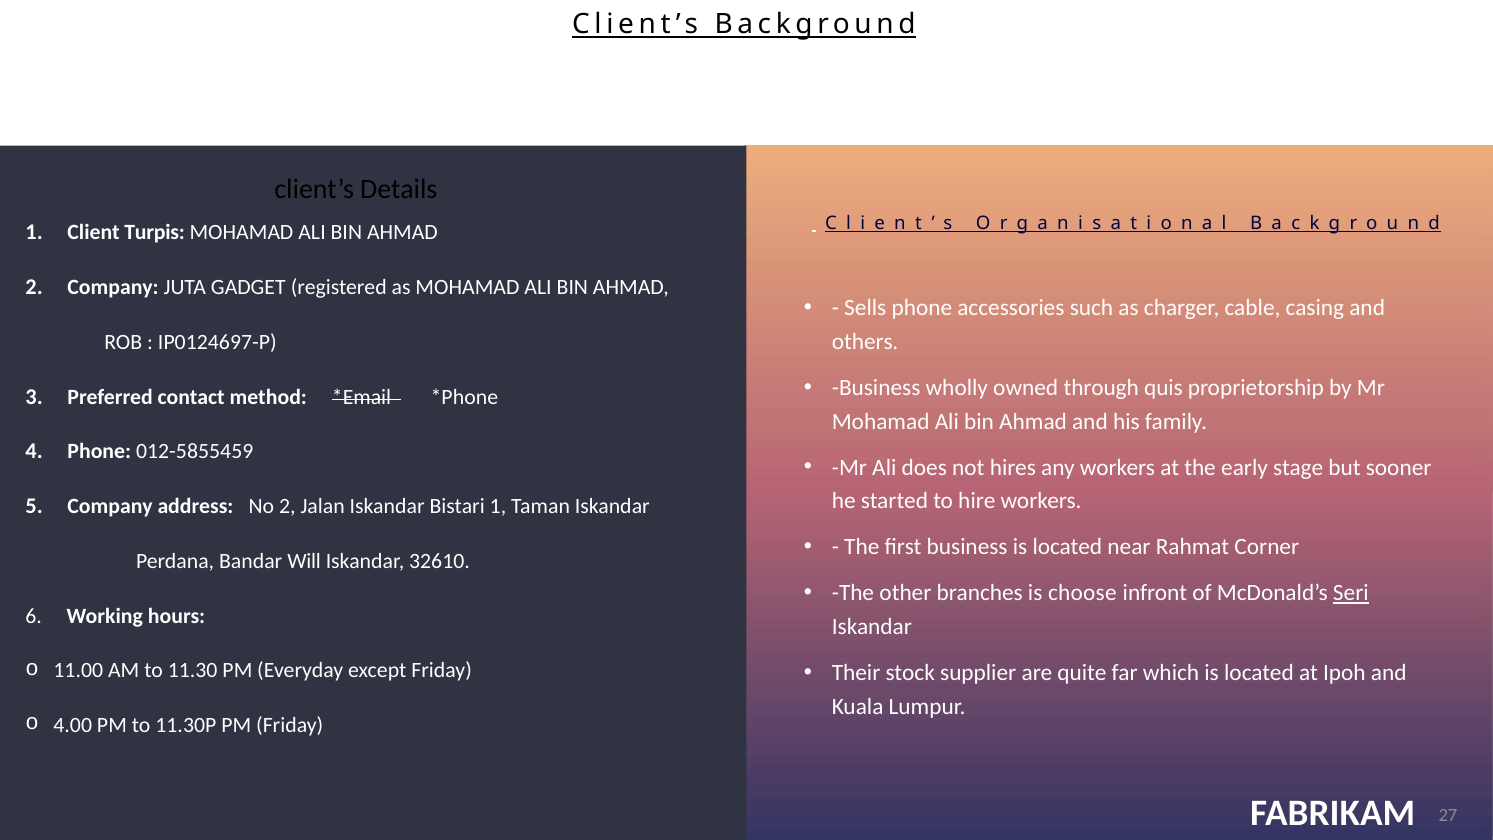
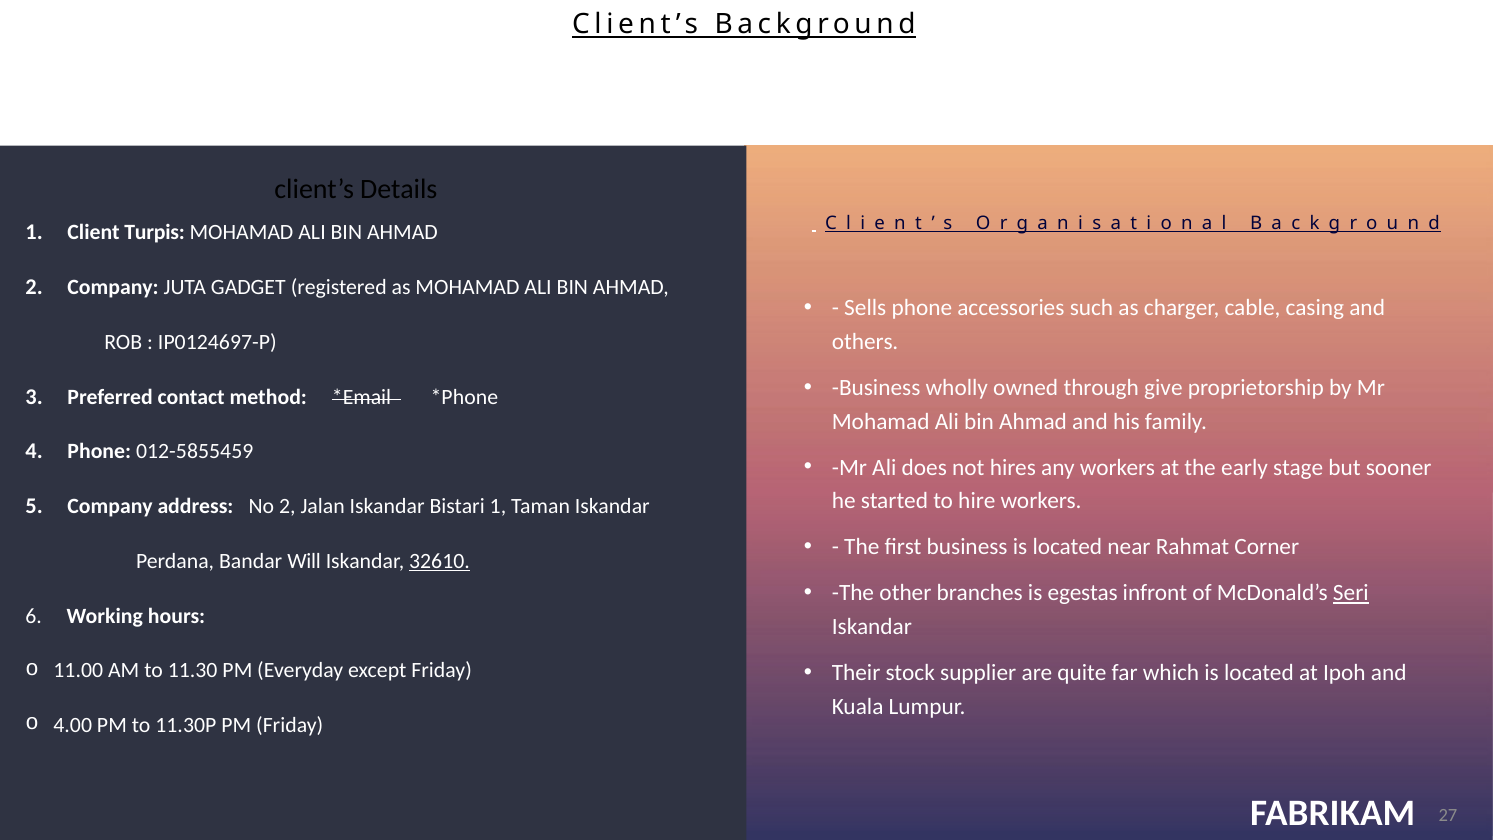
quis: quis -> give
32610 underline: none -> present
choose: choose -> egestas
